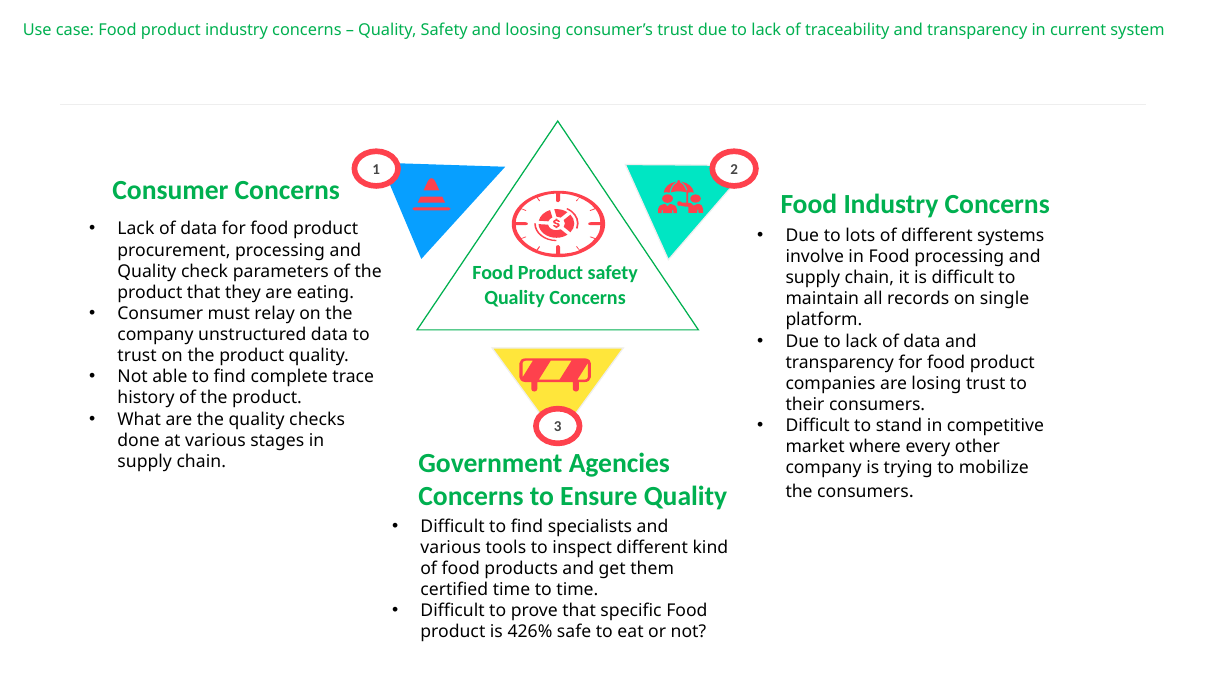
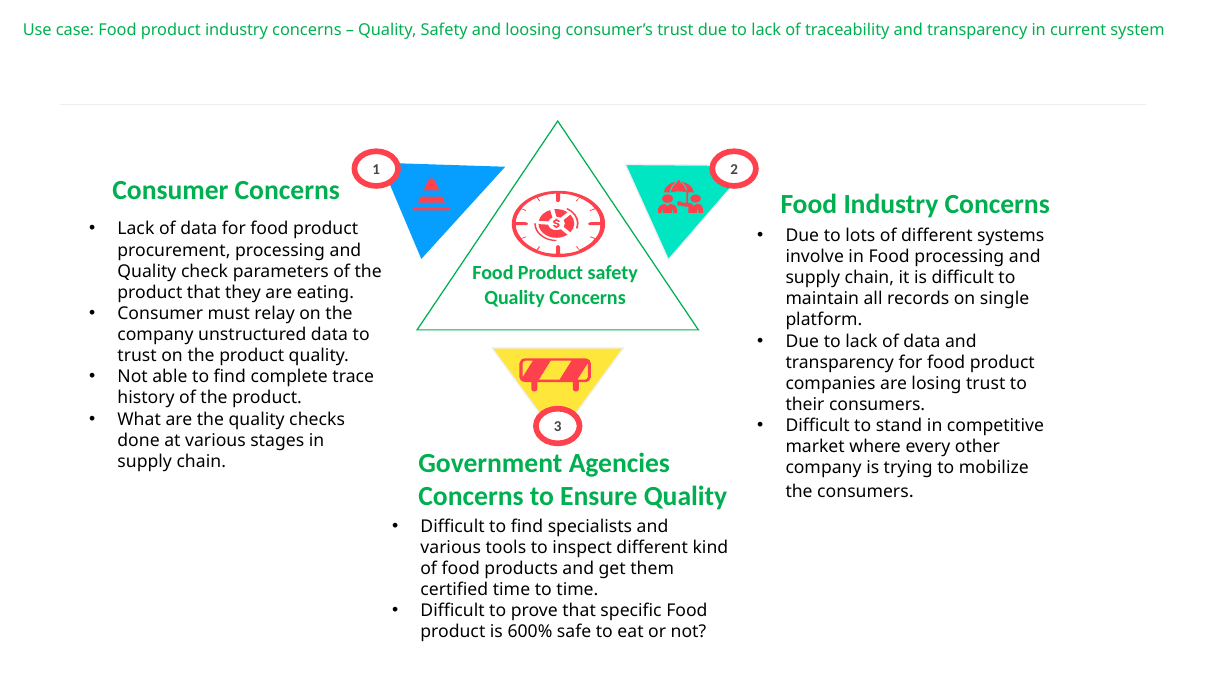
426%: 426% -> 600%
